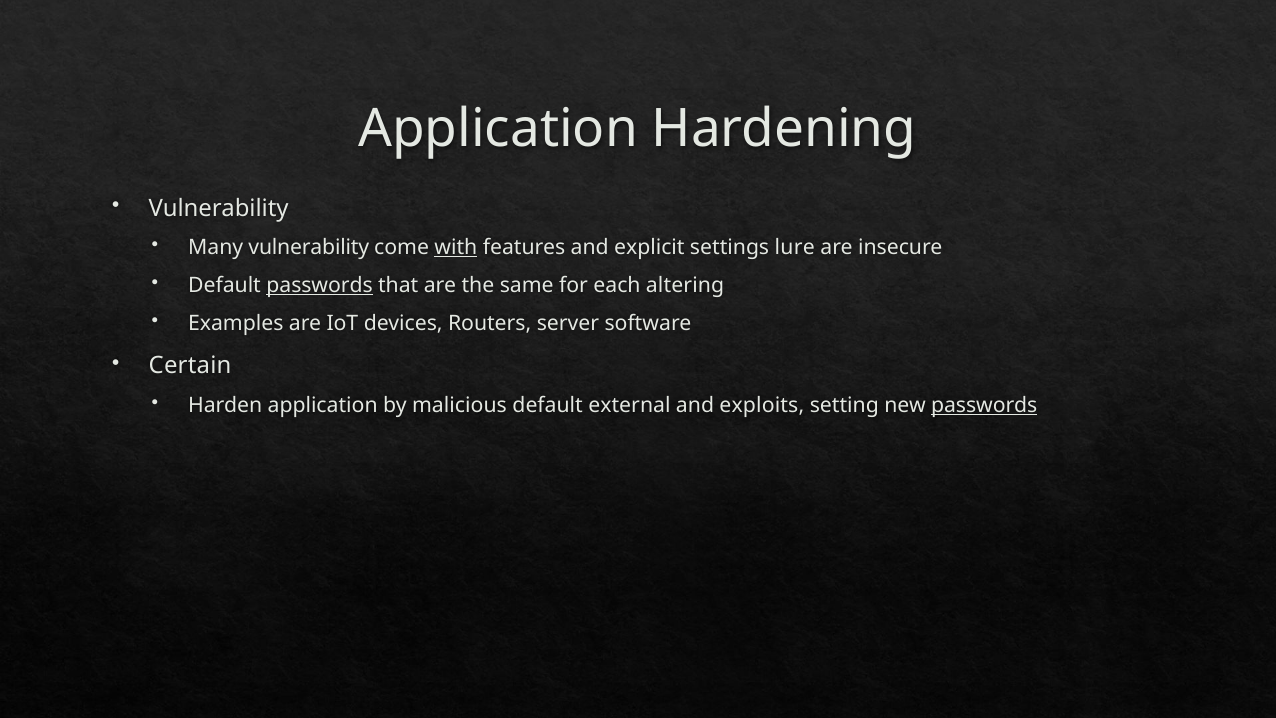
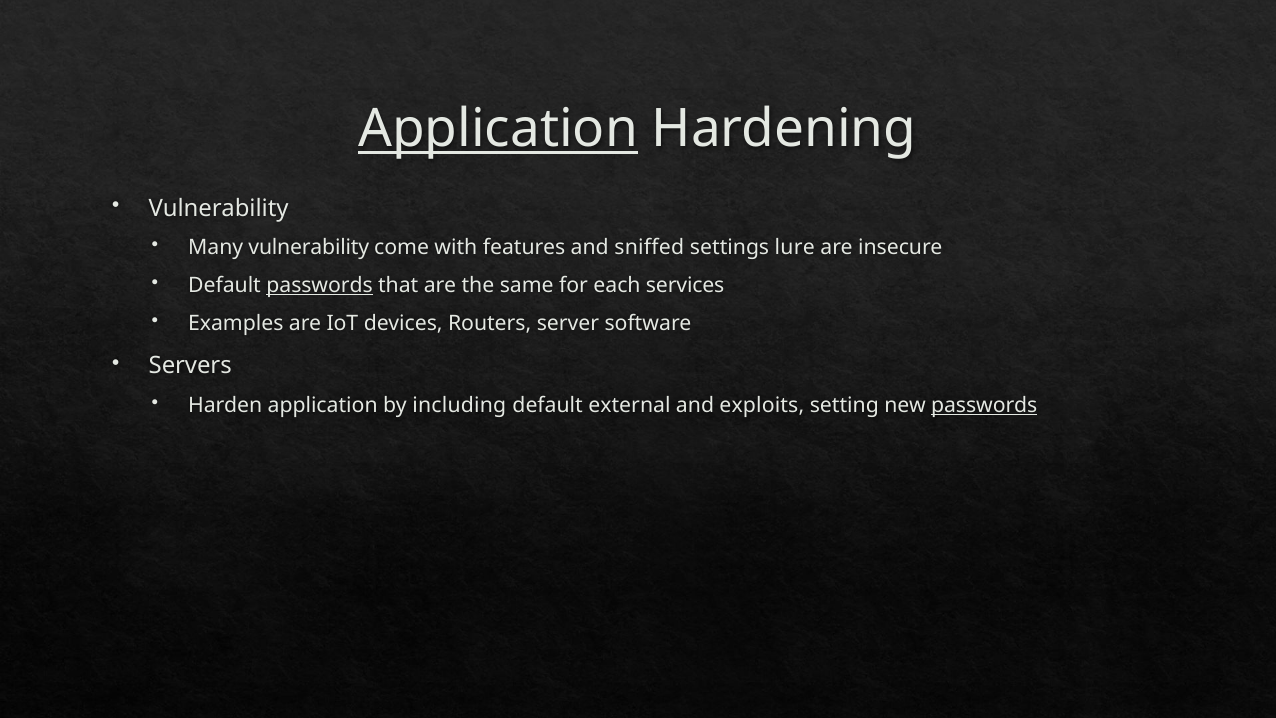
Application at (498, 129) underline: none -> present
with underline: present -> none
explicit: explicit -> sniffed
altering: altering -> services
Certain: Certain -> Servers
malicious: malicious -> including
